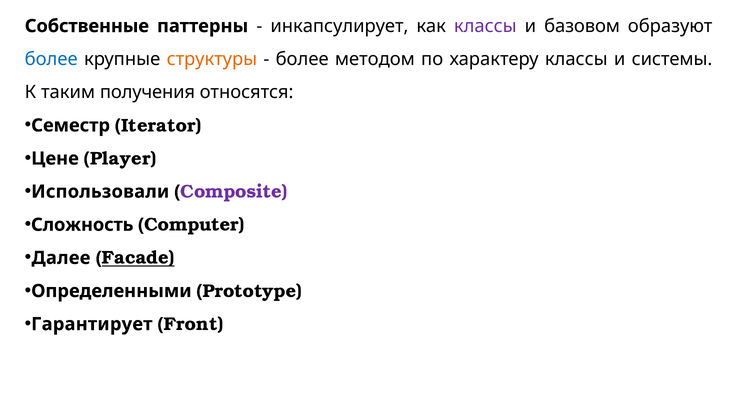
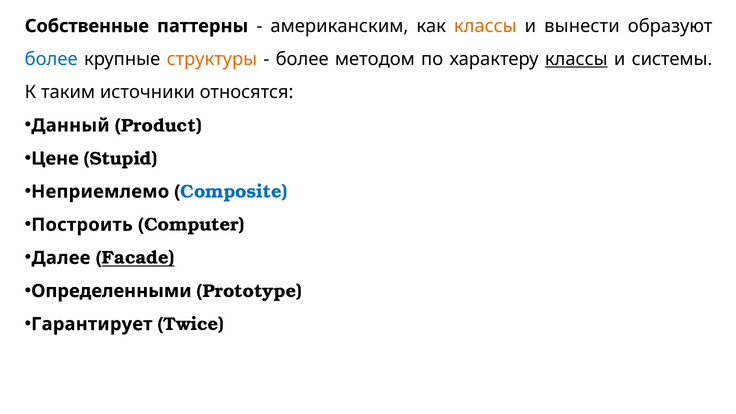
инкапсулирует: инкапсулирует -> американским
классы at (485, 26) colour: purple -> orange
базовом: базовом -> вынести
классы at (576, 59) underline: none -> present
получения: получения -> источники
Семестр: Семестр -> Данный
Iterator: Iterator -> Product
Player: Player -> Stupid
Использовали: Использовали -> Неприемлемо
Composite colour: purple -> blue
Сложность: Сложность -> Построить
Front: Front -> Twice
